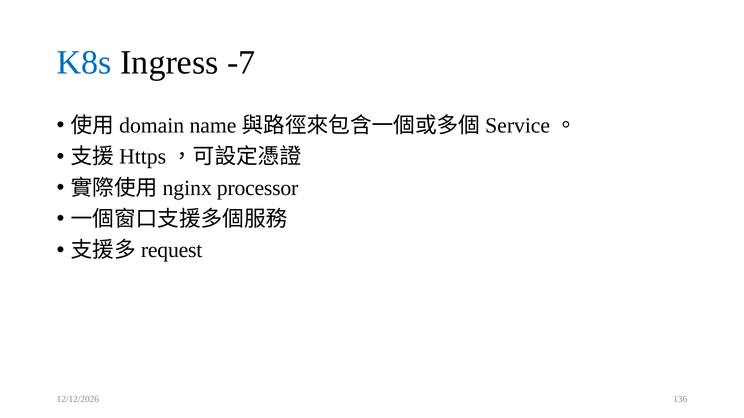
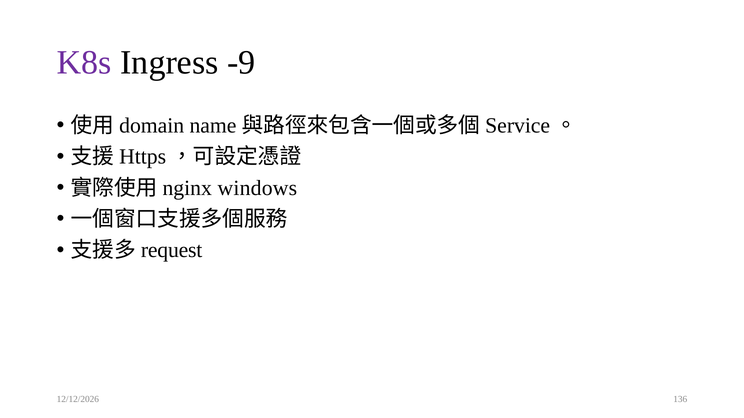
K8s colour: blue -> purple
-7: -7 -> -9
processor: processor -> windows
